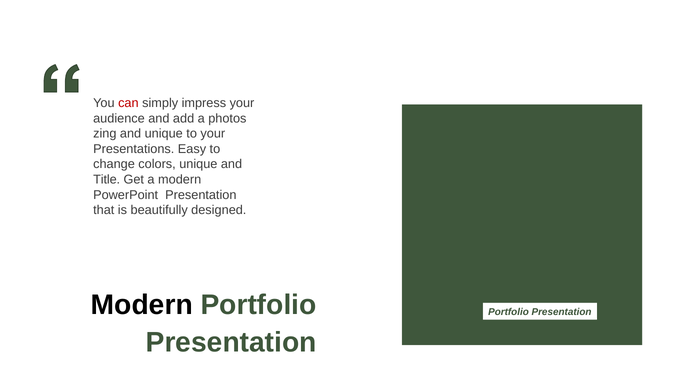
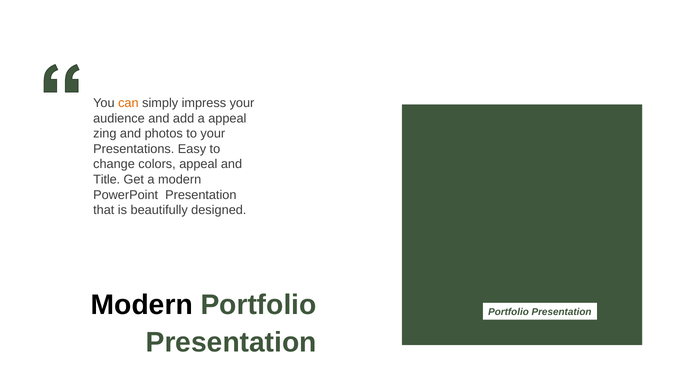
can colour: red -> orange
a photos: photos -> appeal
and unique: unique -> photos
colors unique: unique -> appeal
